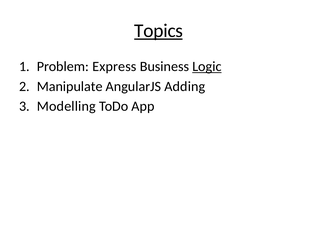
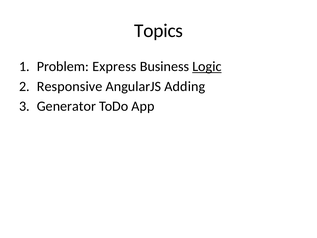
Topics underline: present -> none
Manipulate: Manipulate -> Responsive
Modelling: Modelling -> Generator
